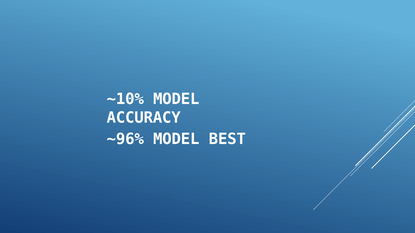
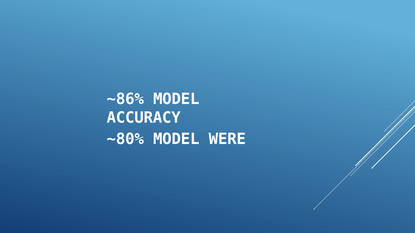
~10%: ~10% -> ~86%
~96%: ~96% -> ~80%
BEST: BEST -> WERE
